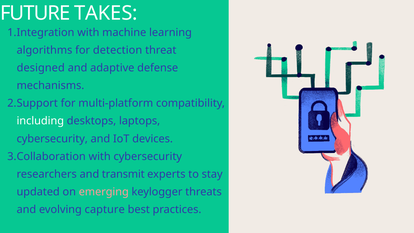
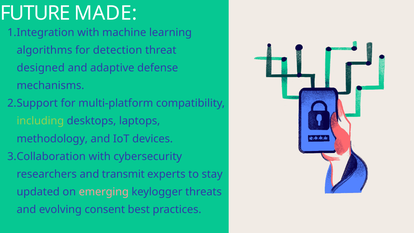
TAKES: TAKES -> MADE
including colour: white -> light green
cybersecurity at (52, 139): cybersecurity -> methodology
capture: capture -> consent
